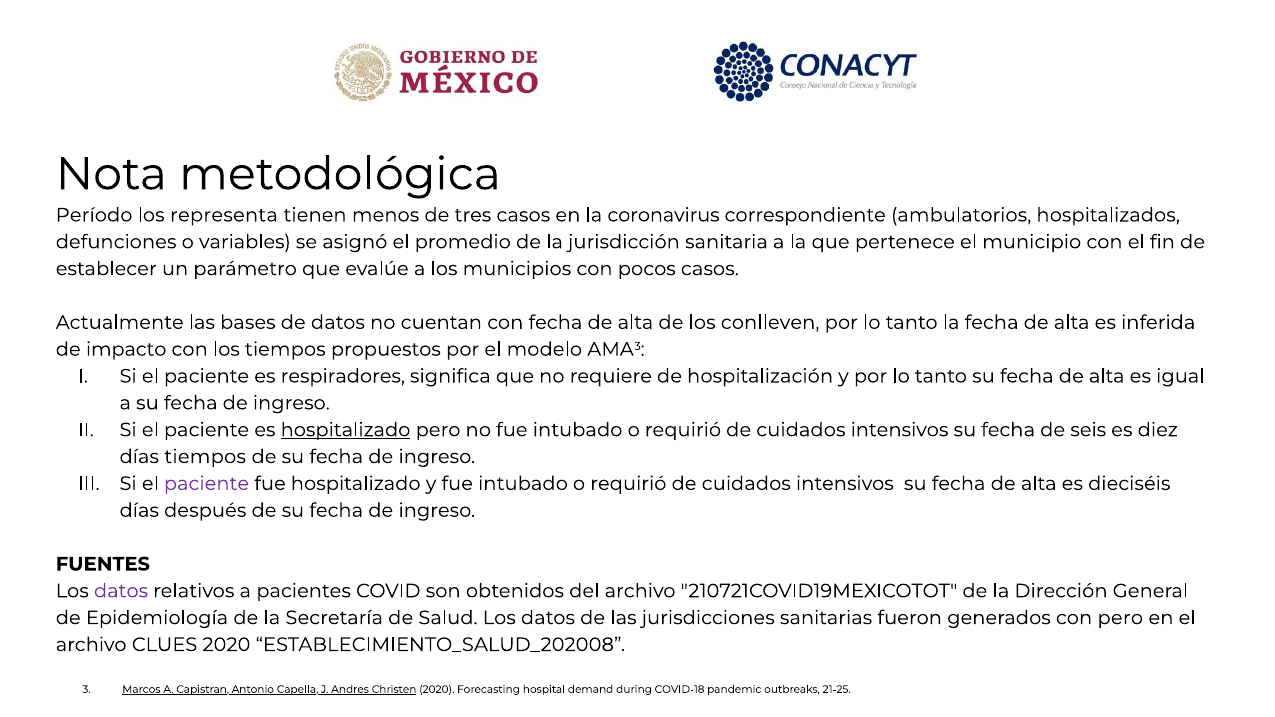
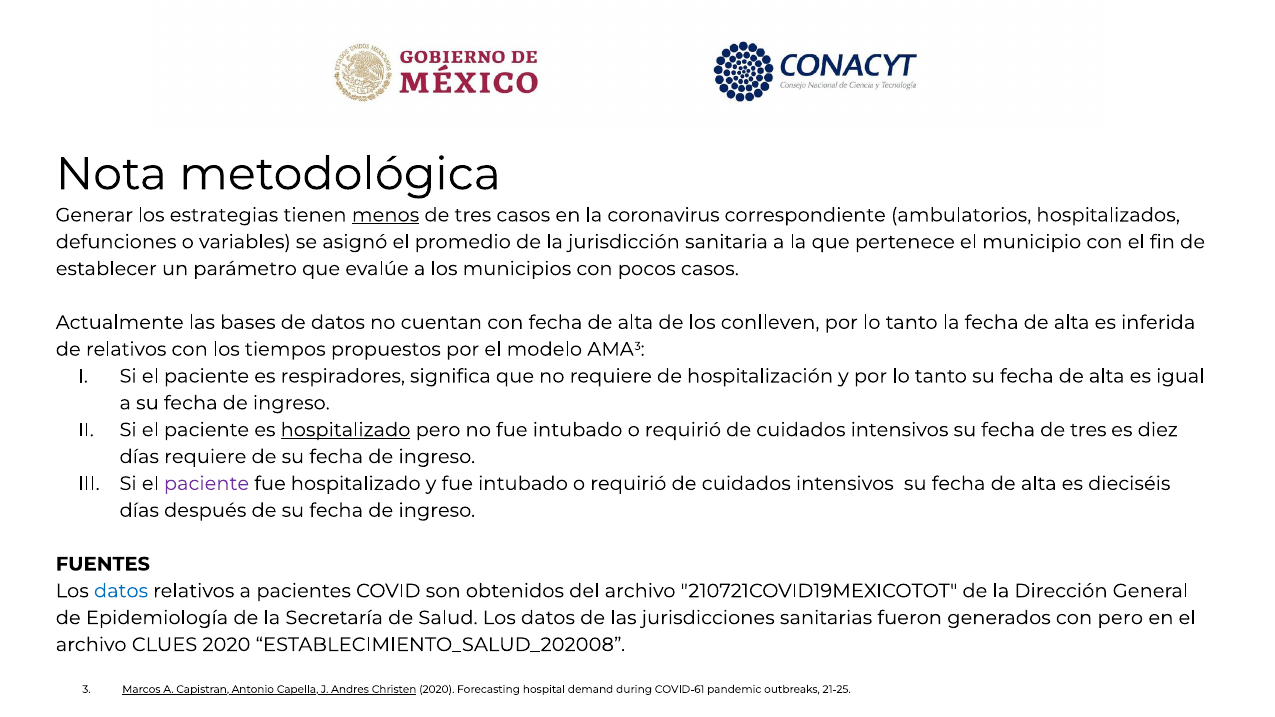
Período: Período -> Generar
representa: representa -> estrategias
menos underline: none -> present
de impacto: impacto -> relativos
fecha de seis: seis -> tres
días tiempos: tiempos -> requiere
datos at (121, 591) colour: purple -> blue
COVID-18: COVID-18 -> COVID-61
